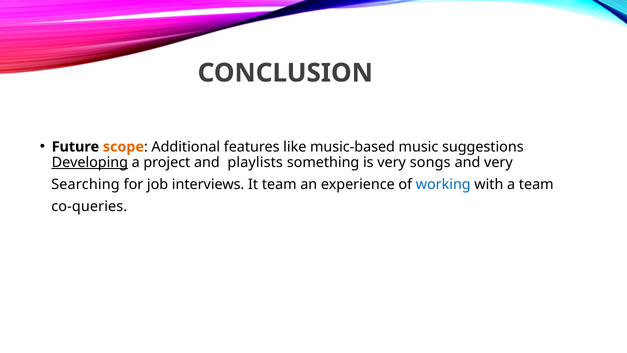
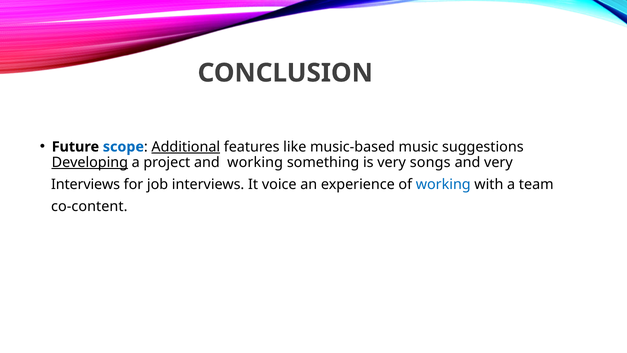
scope colour: orange -> blue
Additional underline: none -> present
and playlists: playlists -> working
Searching at (85, 184): Searching -> Interviews
It team: team -> voice
co-queries: co-queries -> co-content
